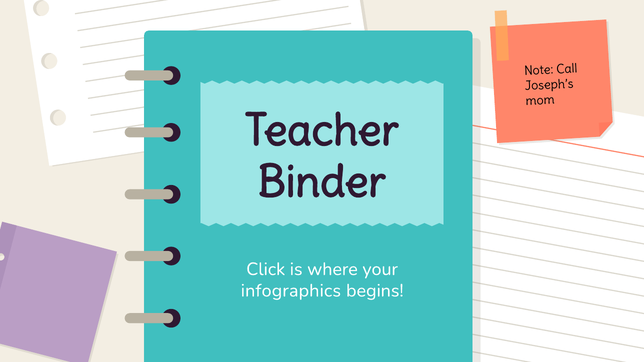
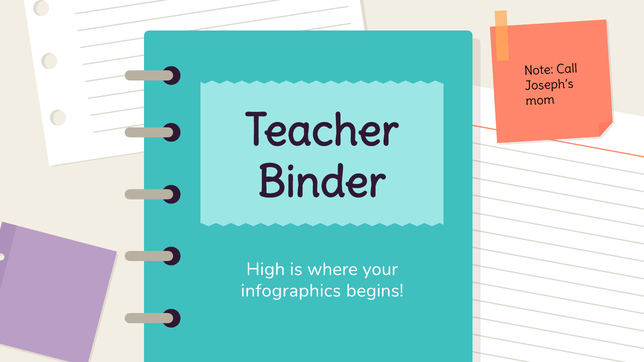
Click: Click -> High
